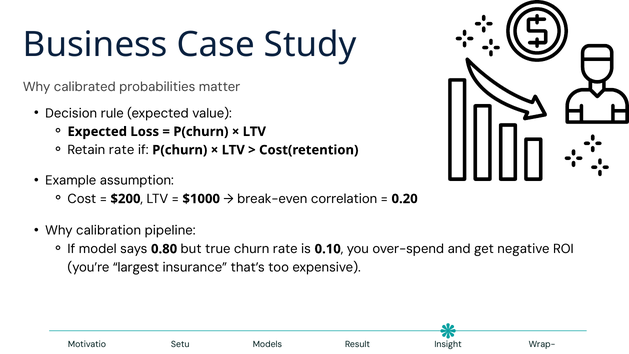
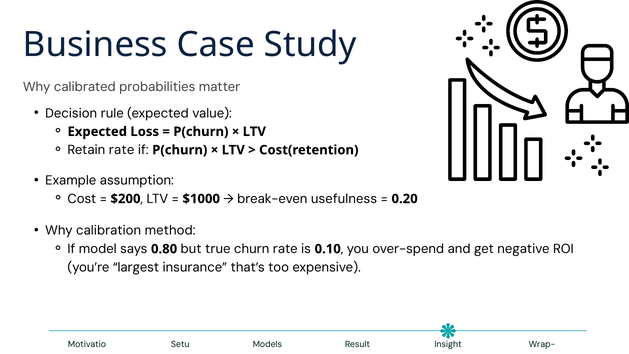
correlation: correlation -> usefulness
pipeline: pipeline -> method
